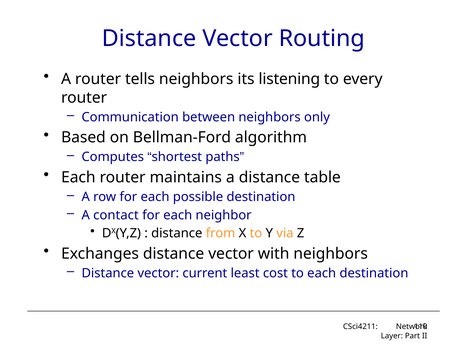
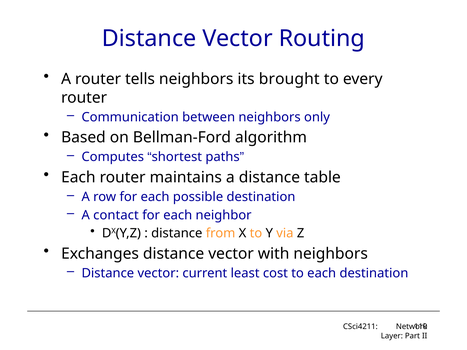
listening: listening -> brought
